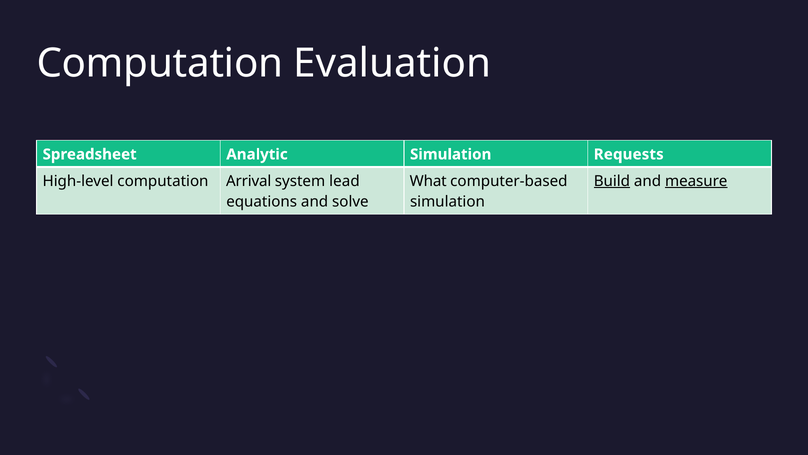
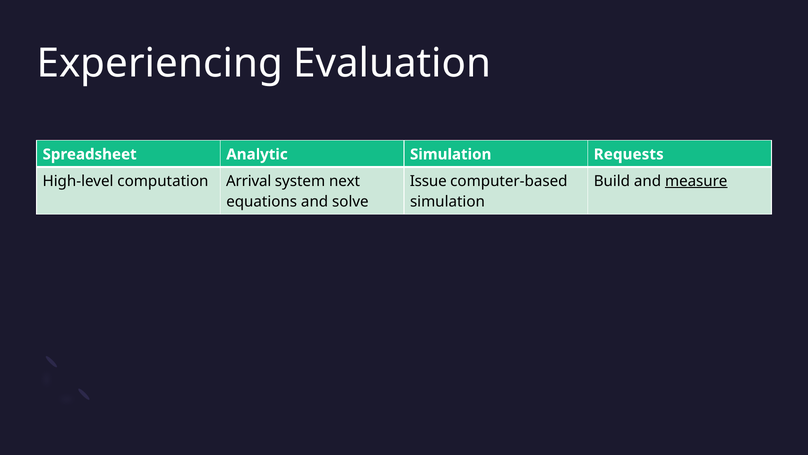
Computation at (160, 63): Computation -> Experiencing
lead: lead -> next
What: What -> Issue
Build underline: present -> none
